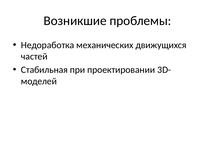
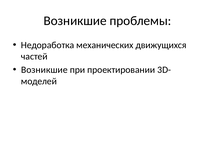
Стабильная at (44, 70): Стабильная -> Возникшие
